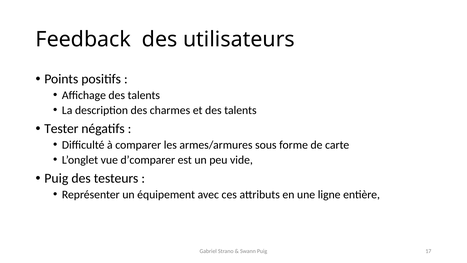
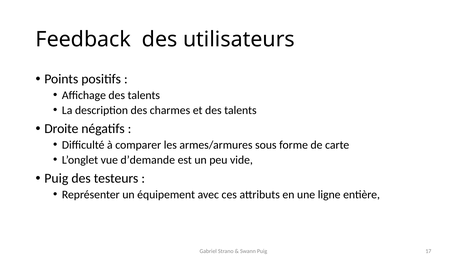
Tester: Tester -> Droite
d’comparer: d’comparer -> d’demande
